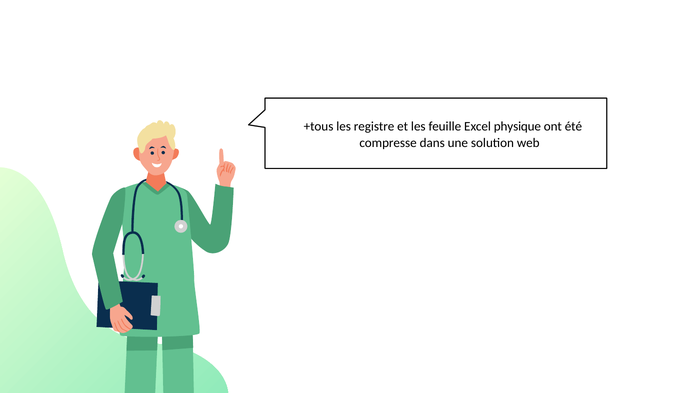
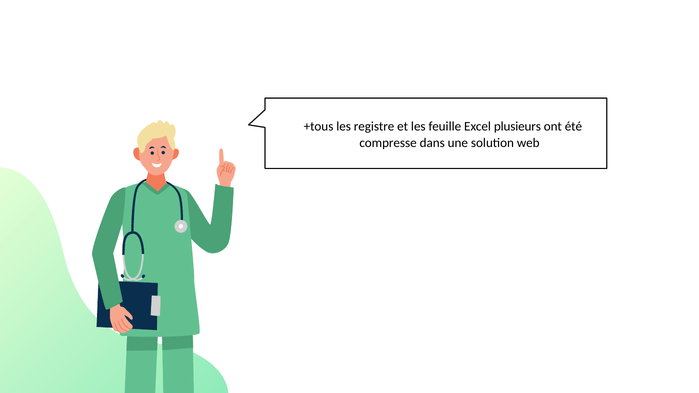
physique: physique -> plusieurs
